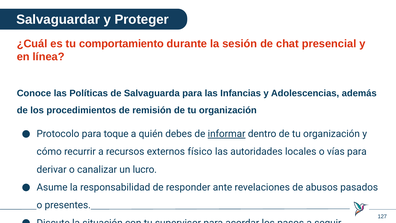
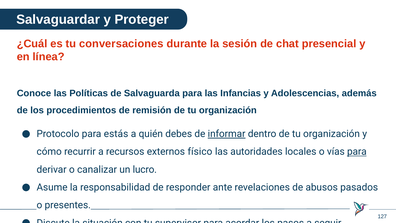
comportamiento: comportamiento -> conversaciones
toque: toque -> estás
para at (357, 152) underline: none -> present
